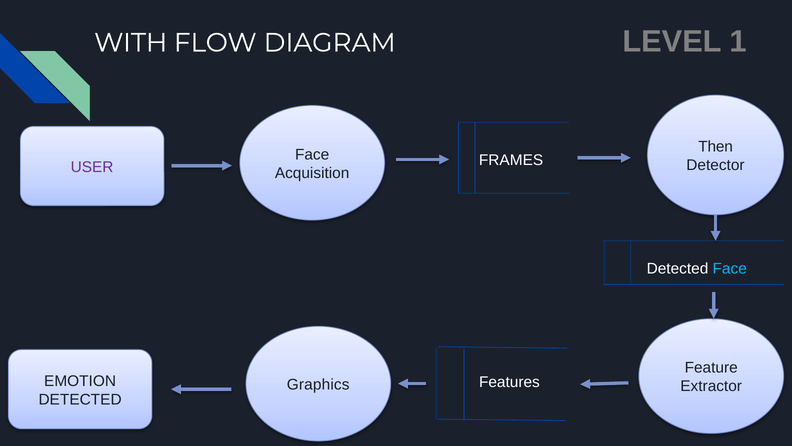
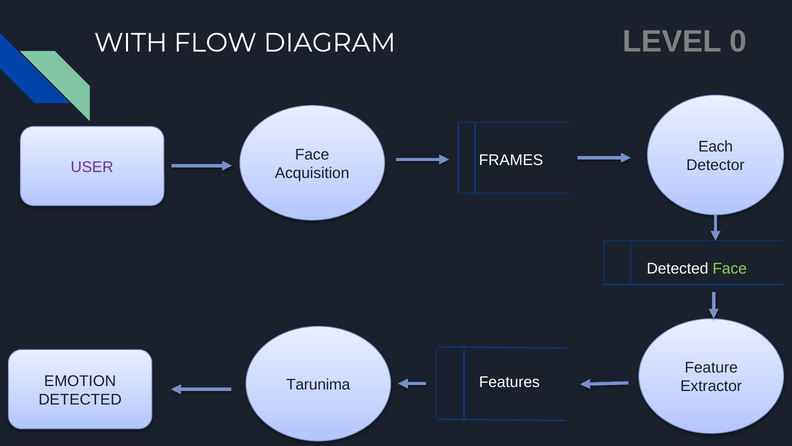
1: 1 -> 0
Then: Then -> Each
Face at (730, 268) colour: light blue -> light green
Graphics: Graphics -> Tarunima
